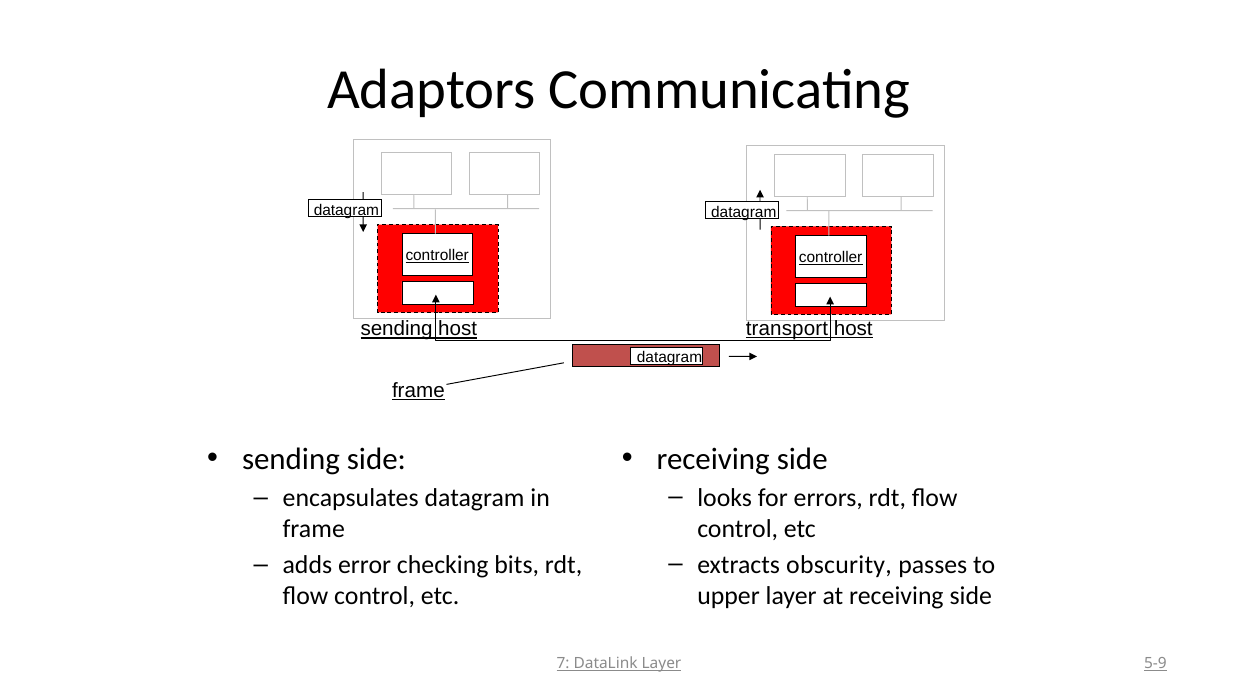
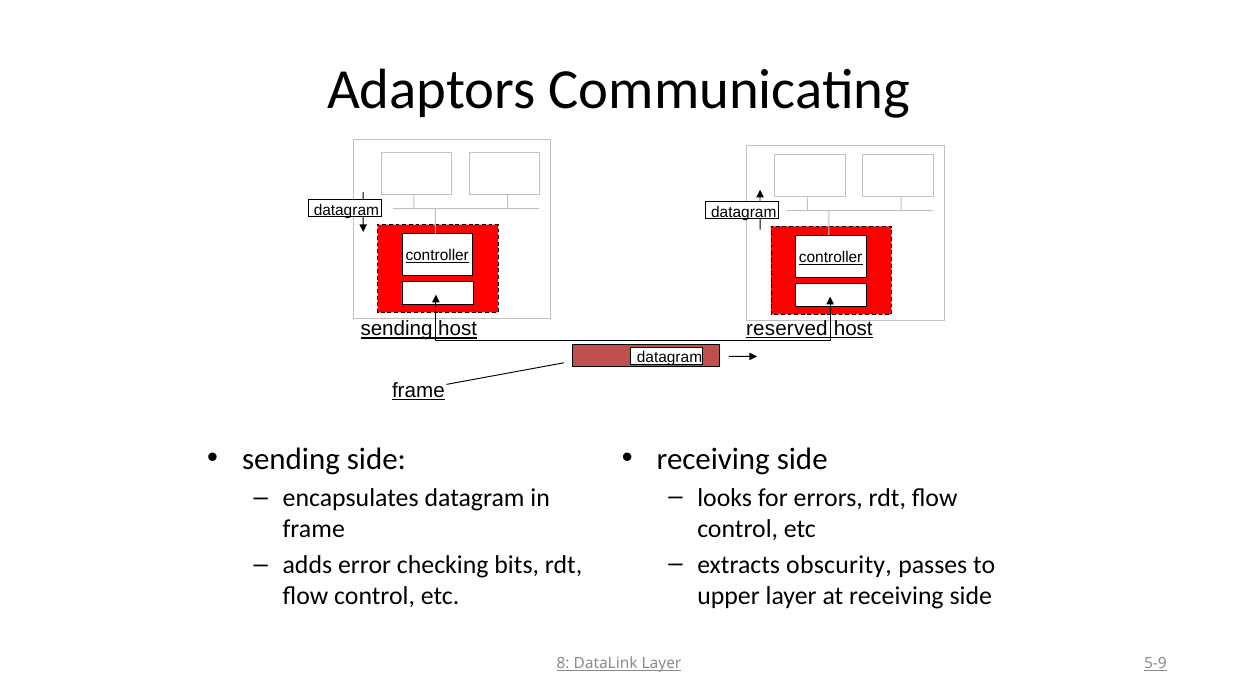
transport: transport -> reserved
7: 7 -> 8
